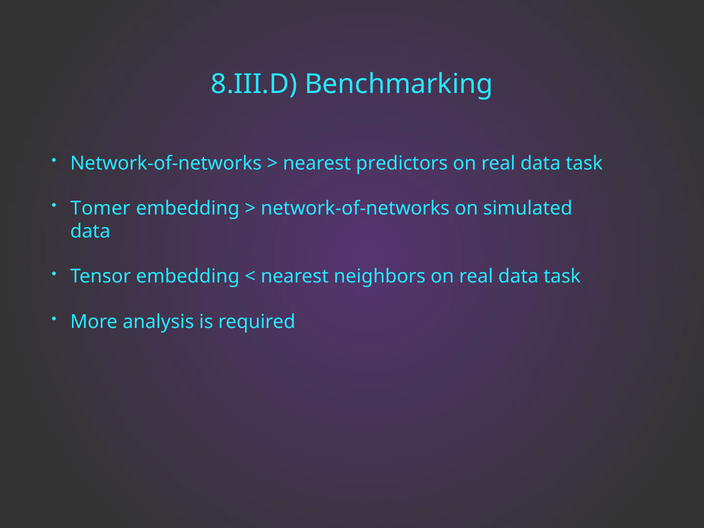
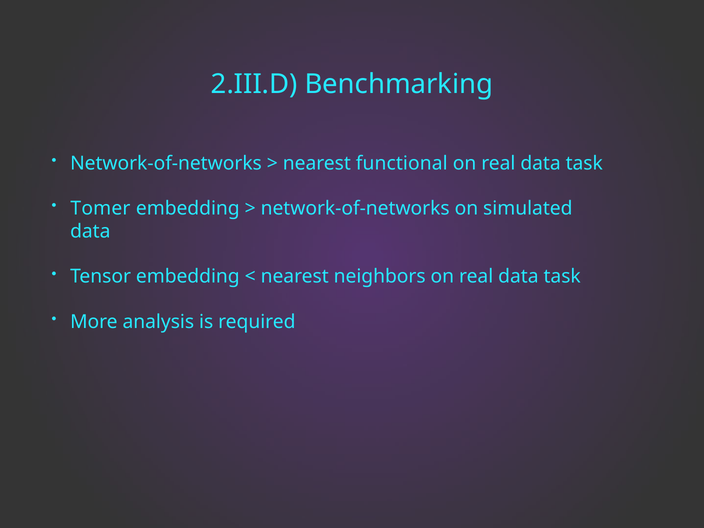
8.III.D: 8.III.D -> 2.III.D
predictors: predictors -> functional
